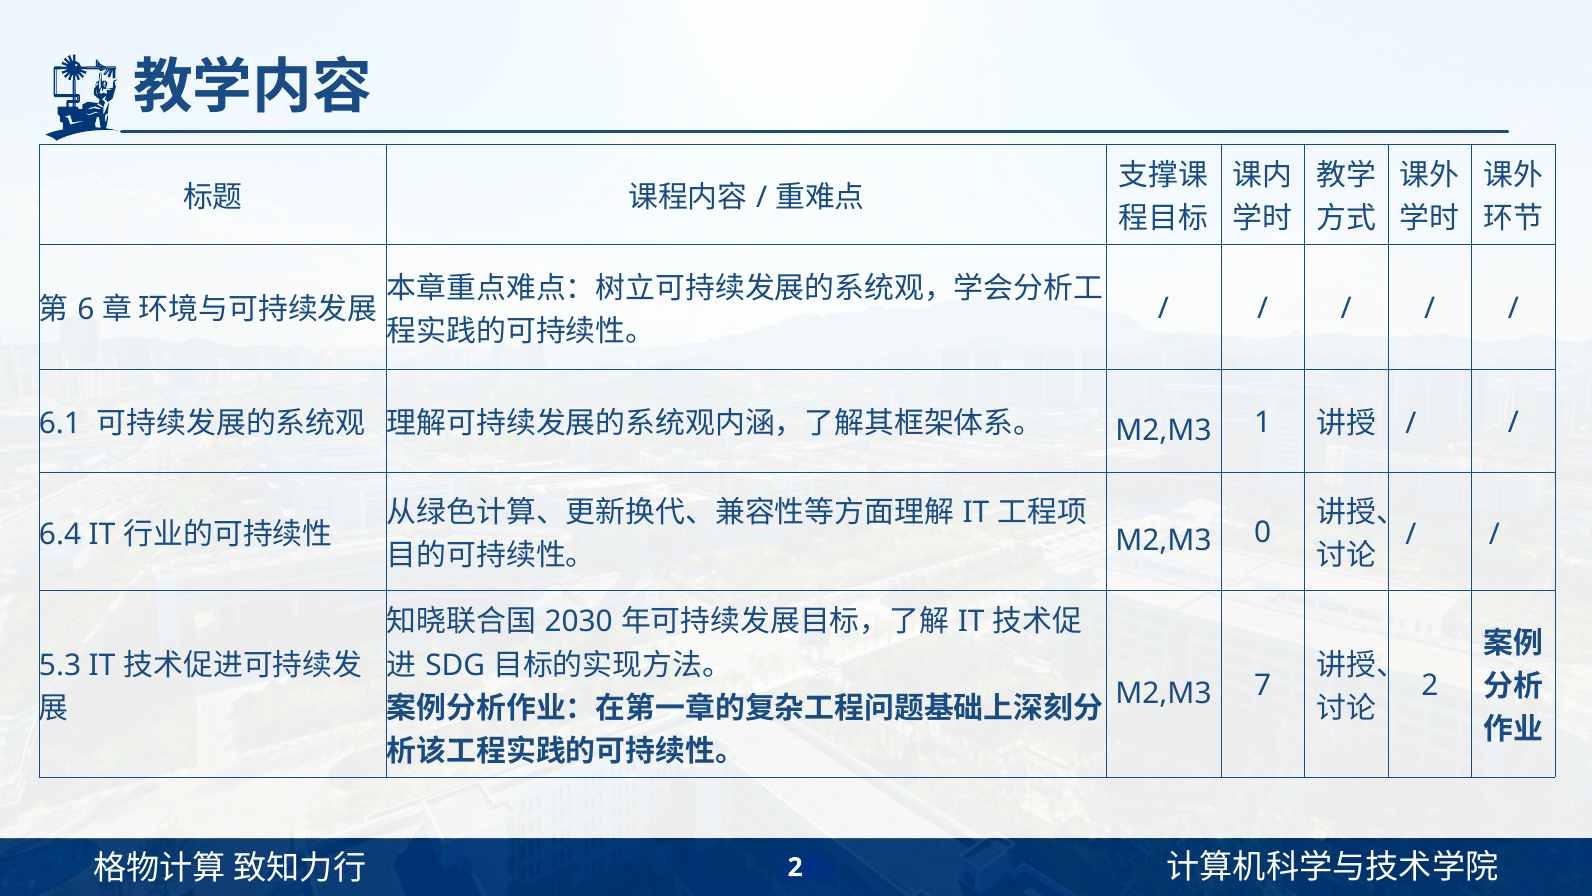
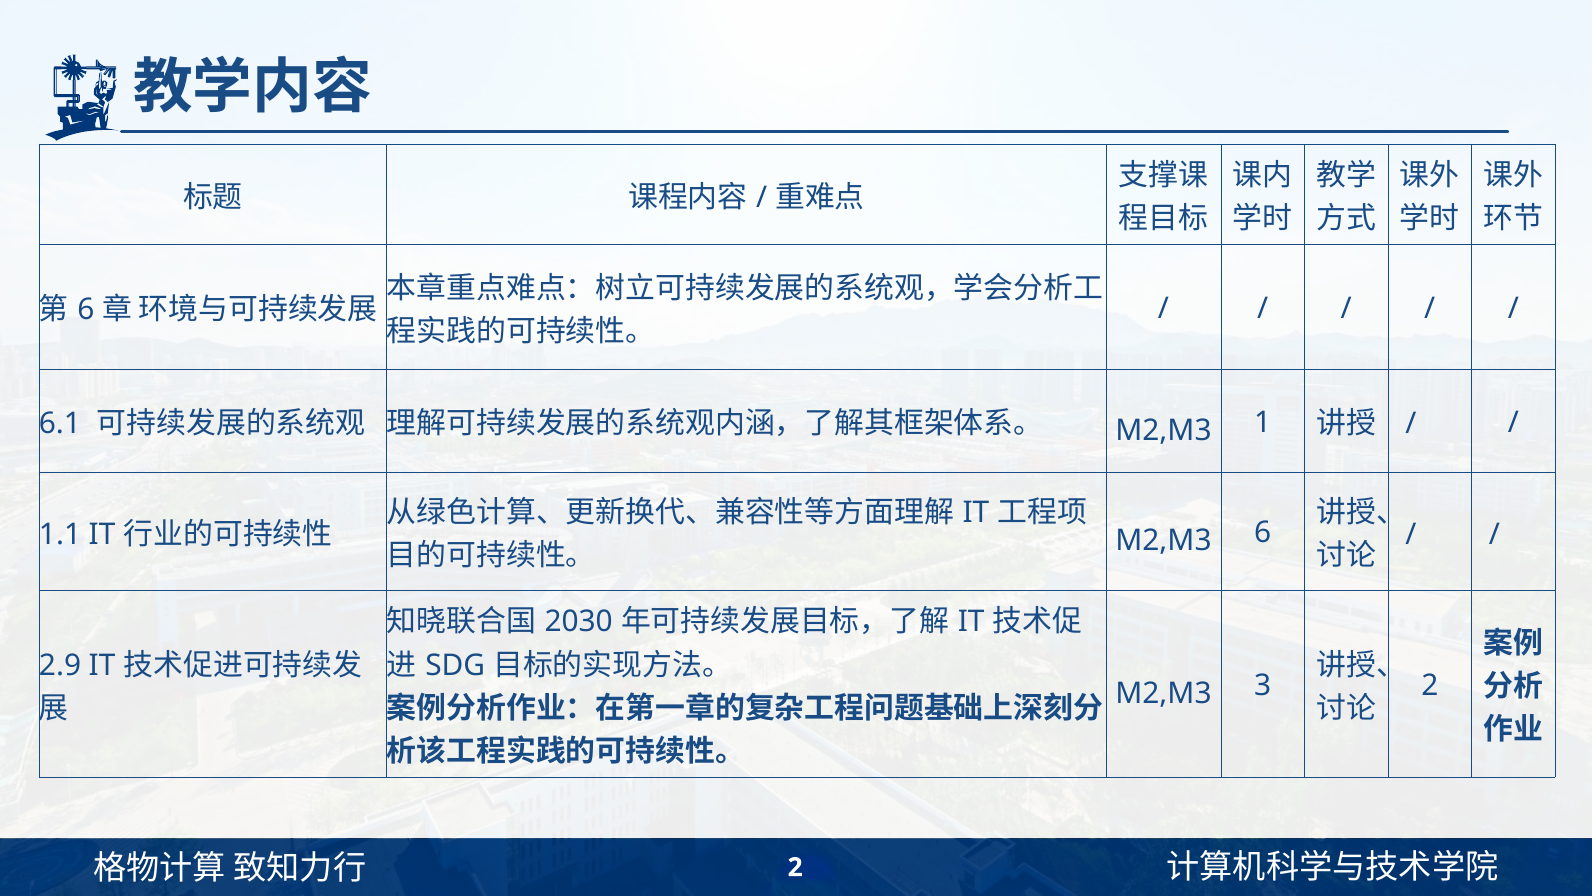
6.4: 6.4 -> 1.1
M2,M3 0: 0 -> 6
5.3: 5.3 -> 2.9
7: 7 -> 3
